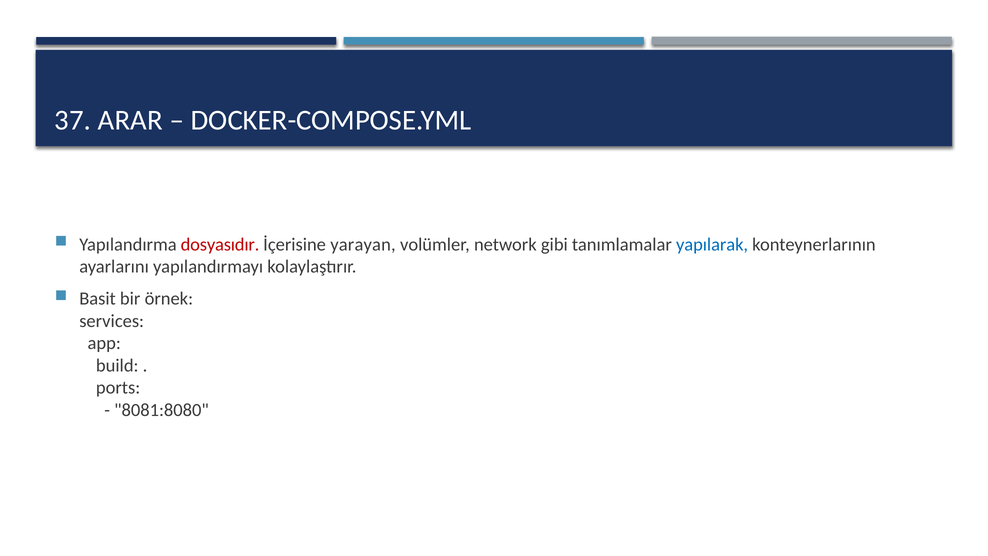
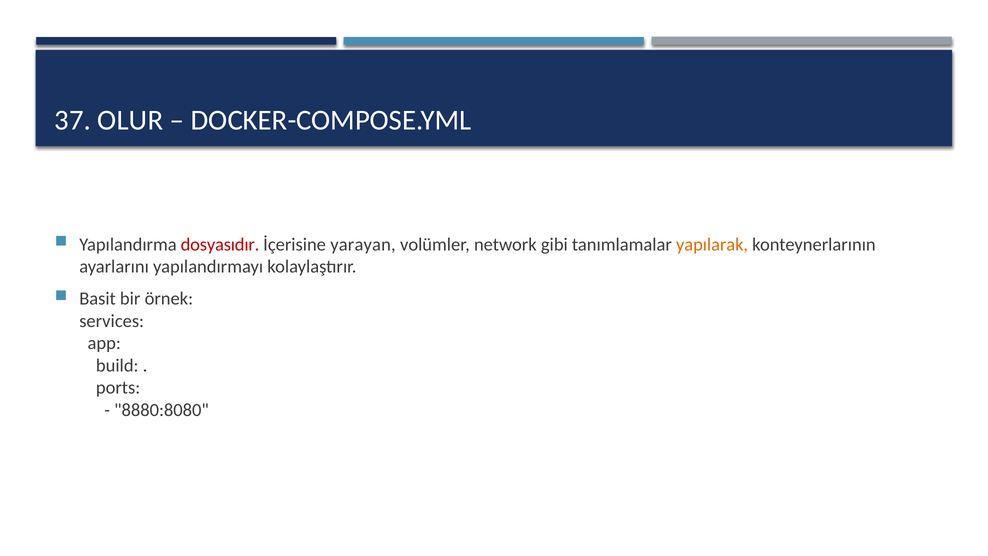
ARAR: ARAR -> OLUR
yapılarak colour: blue -> orange
8081:8080: 8081:8080 -> 8880:8080
